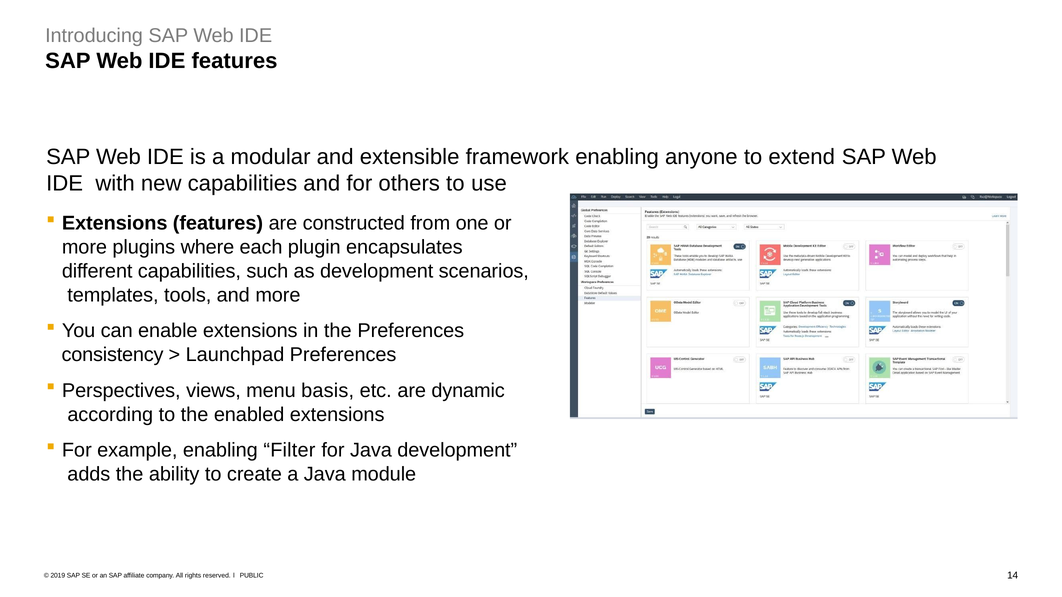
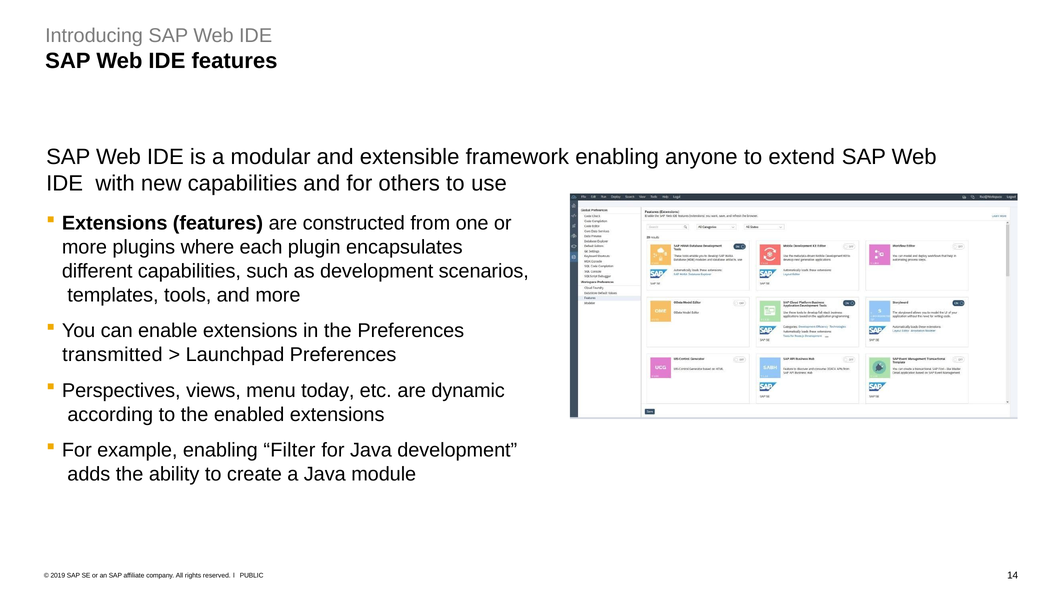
consistency: consistency -> transmitted
basis: basis -> today
